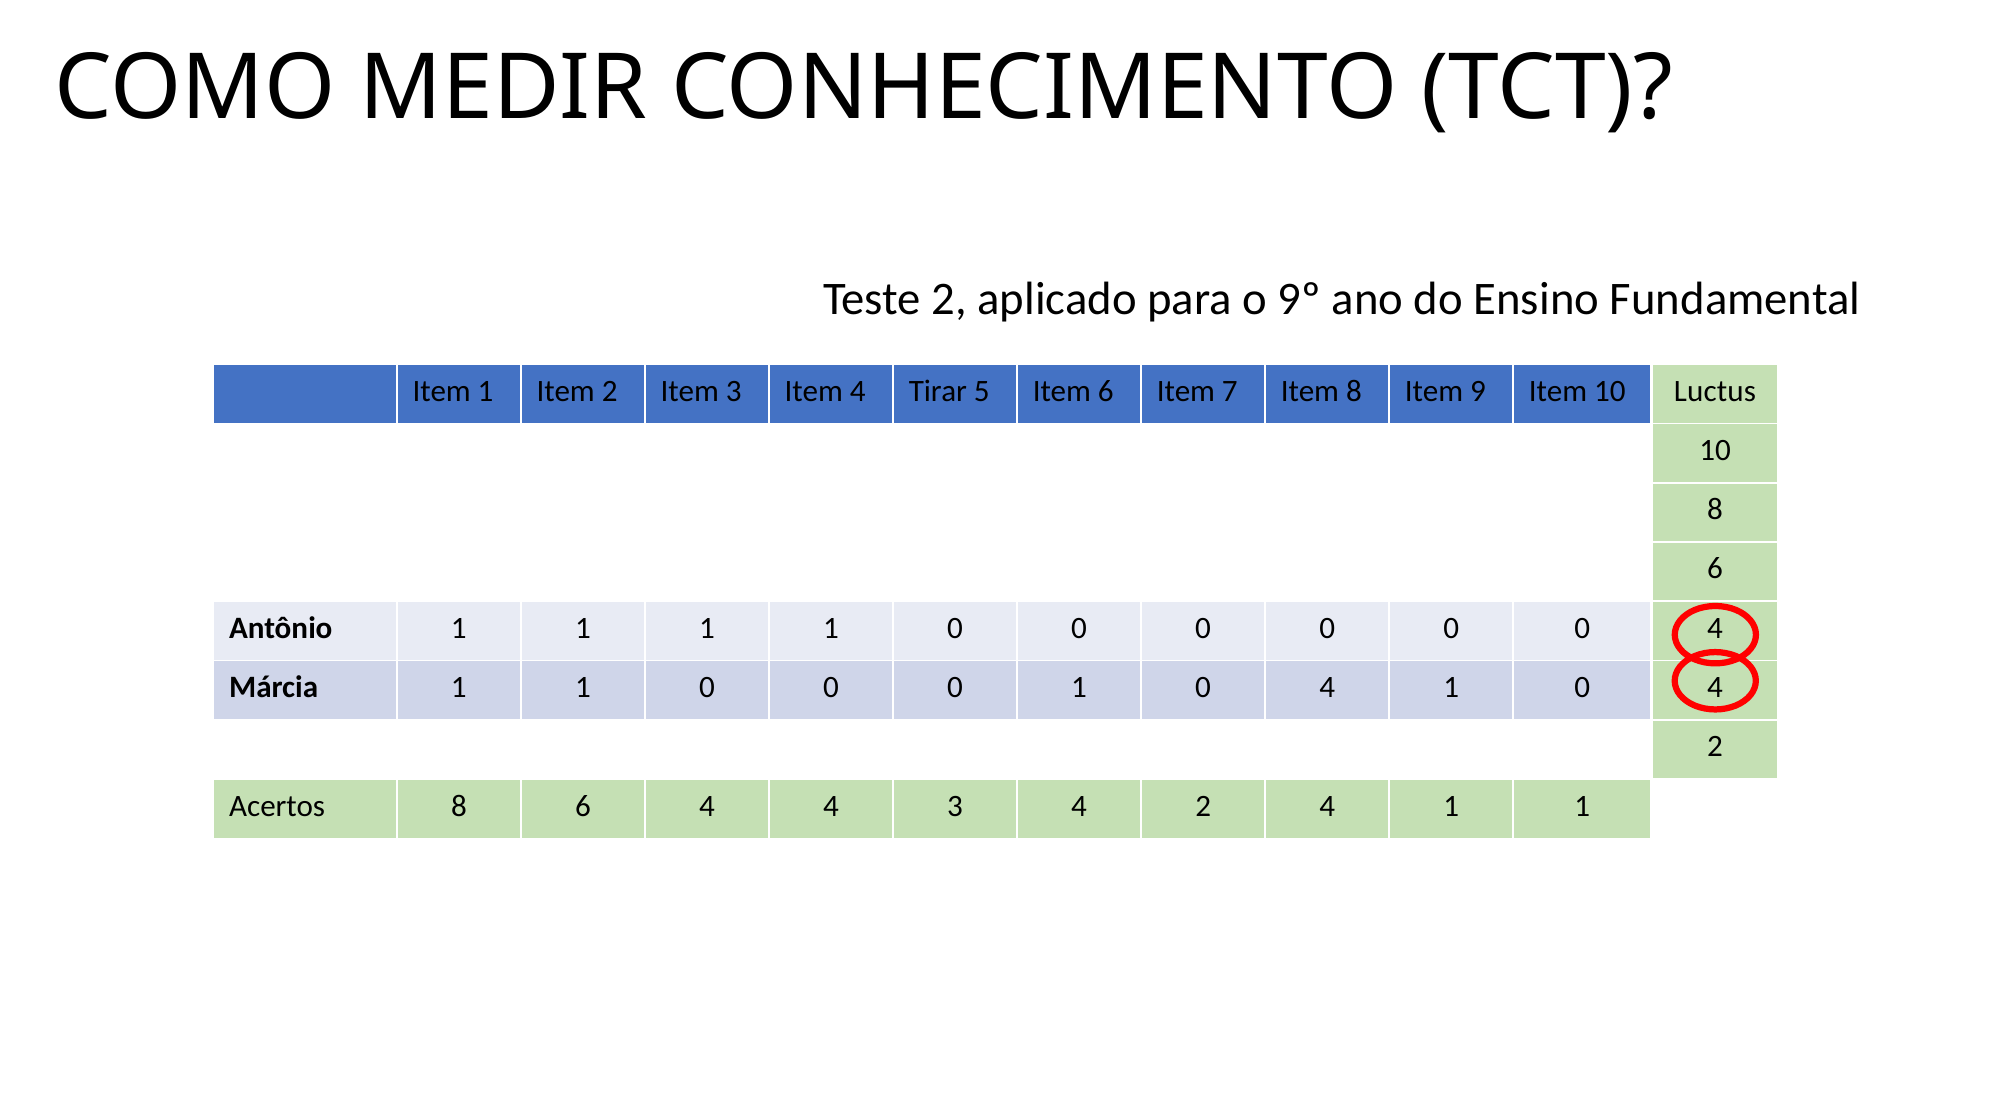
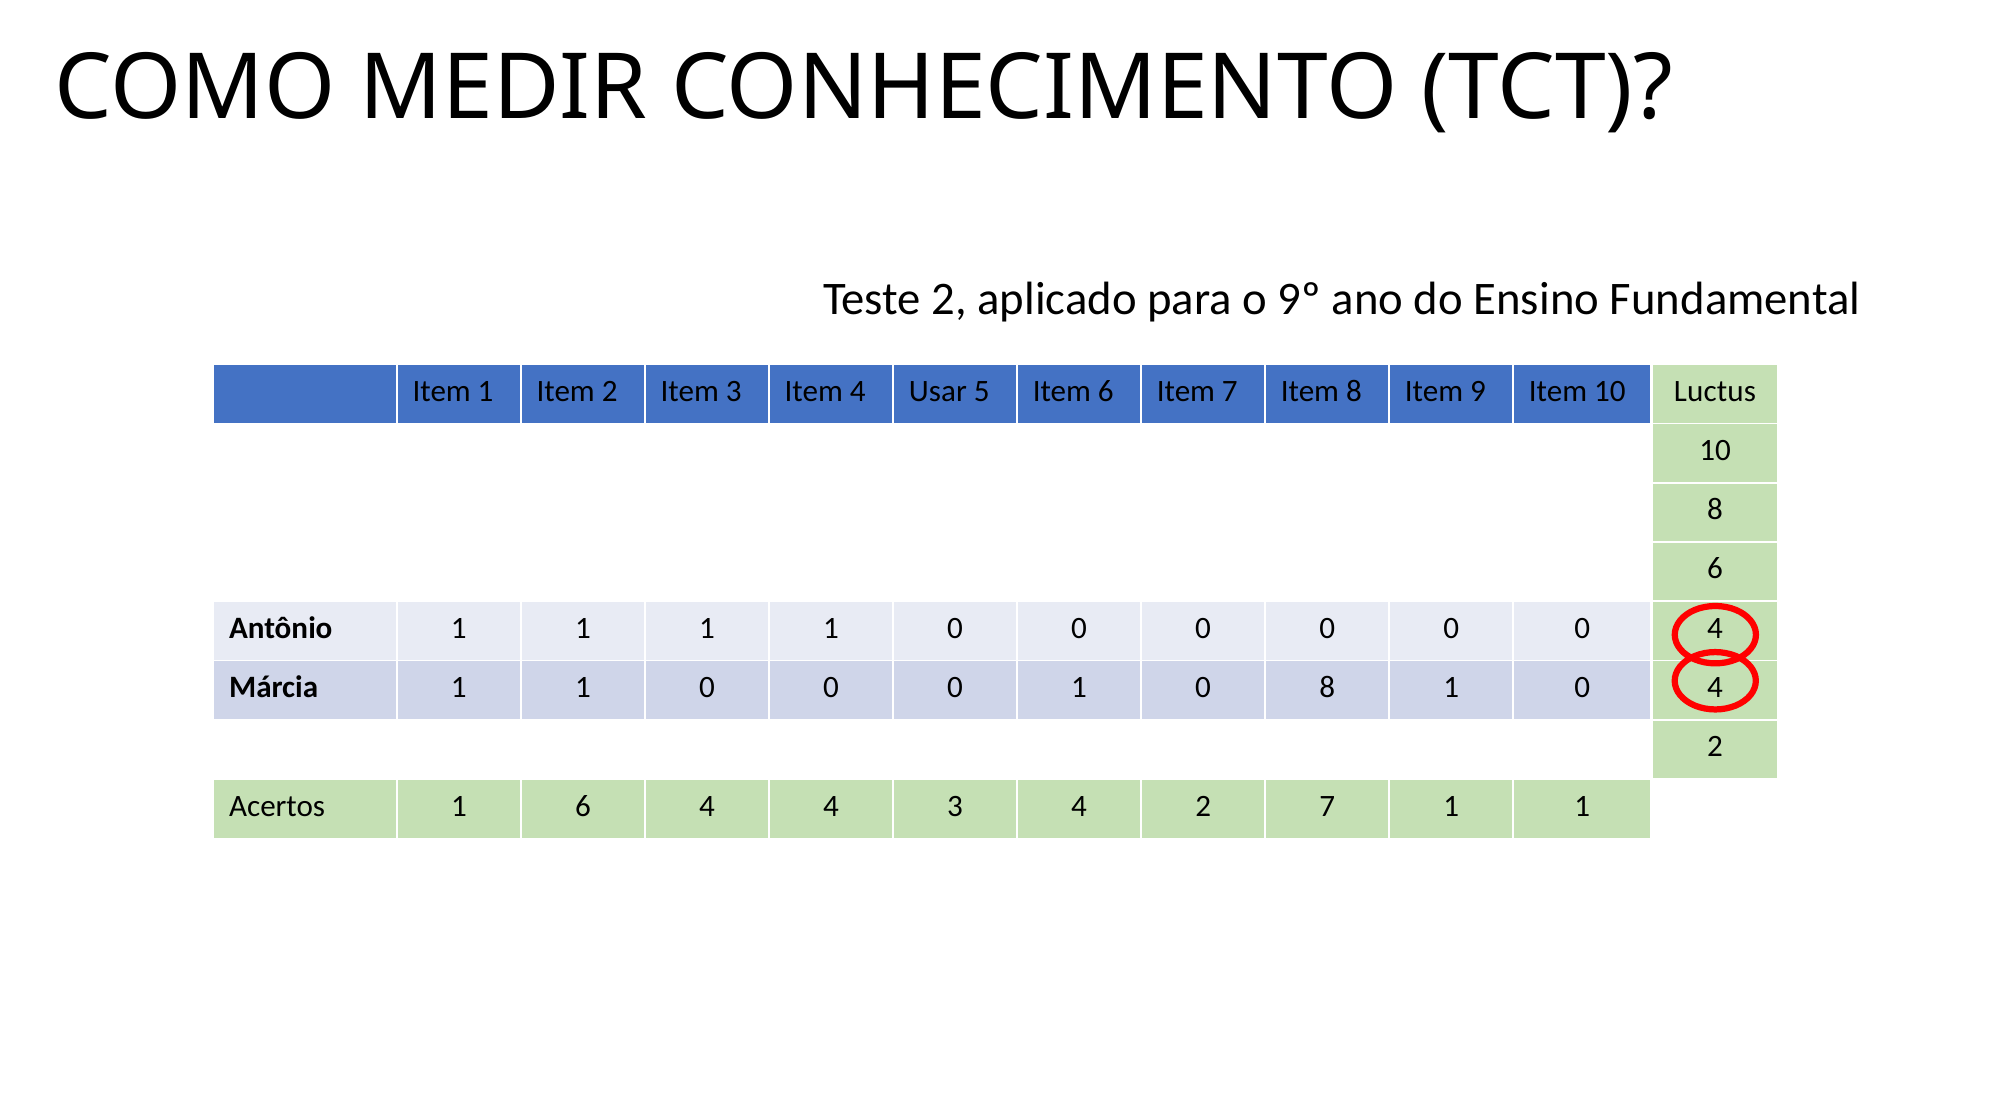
Tirar: Tirar -> Usar
0 4: 4 -> 8
Acertos 8: 8 -> 1
2 4: 4 -> 7
